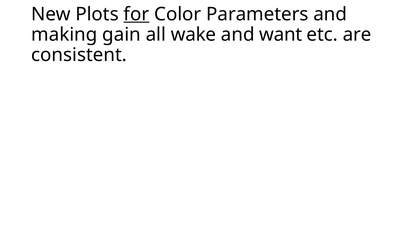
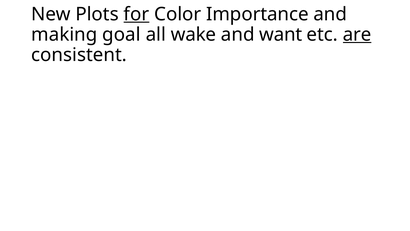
Parameters: Parameters -> Importance
gain: gain -> goal
are underline: none -> present
